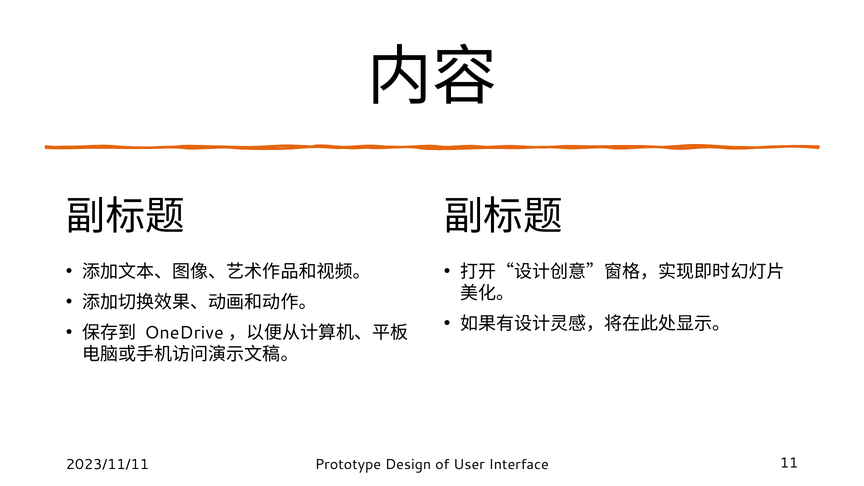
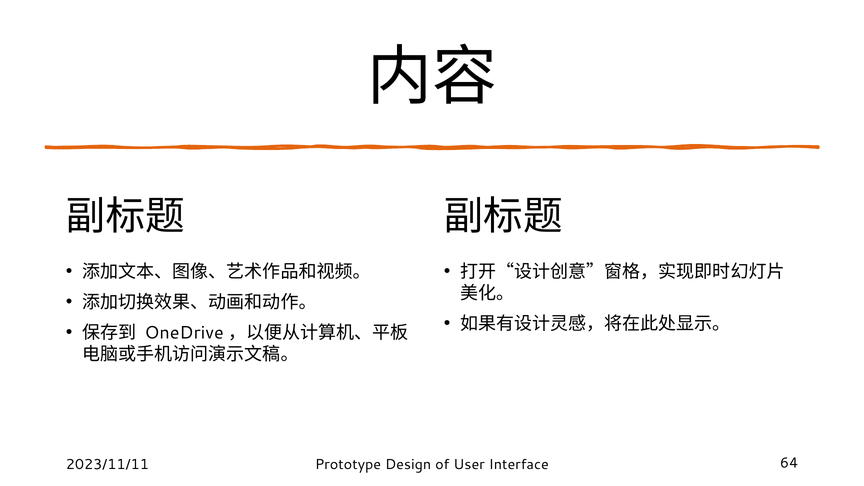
11: 11 -> 64
